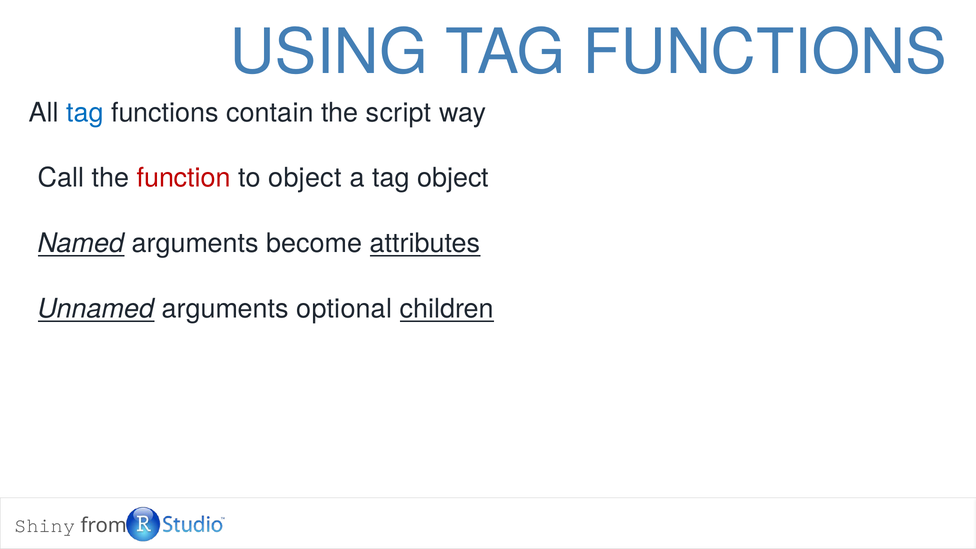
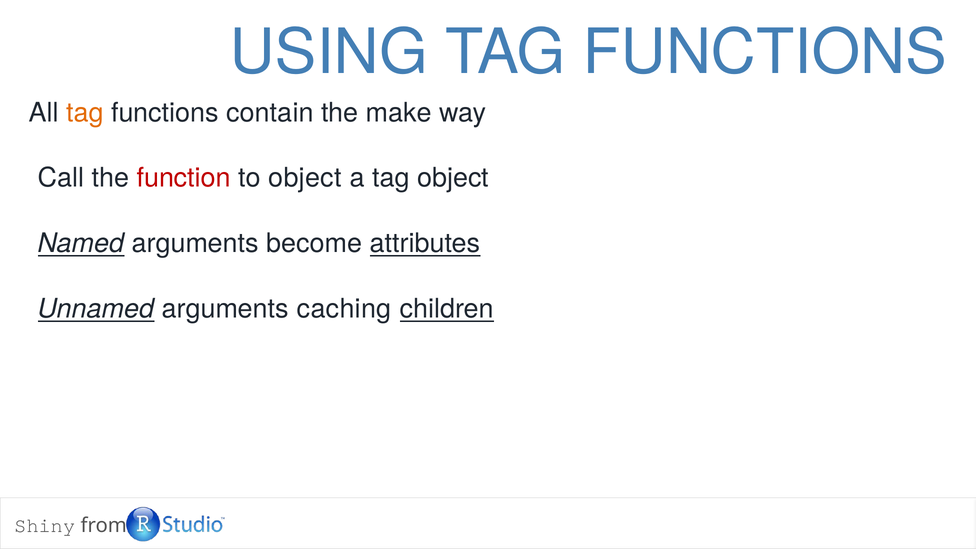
tag at (85, 113) colour: blue -> orange
script: script -> make
optional: optional -> caching
